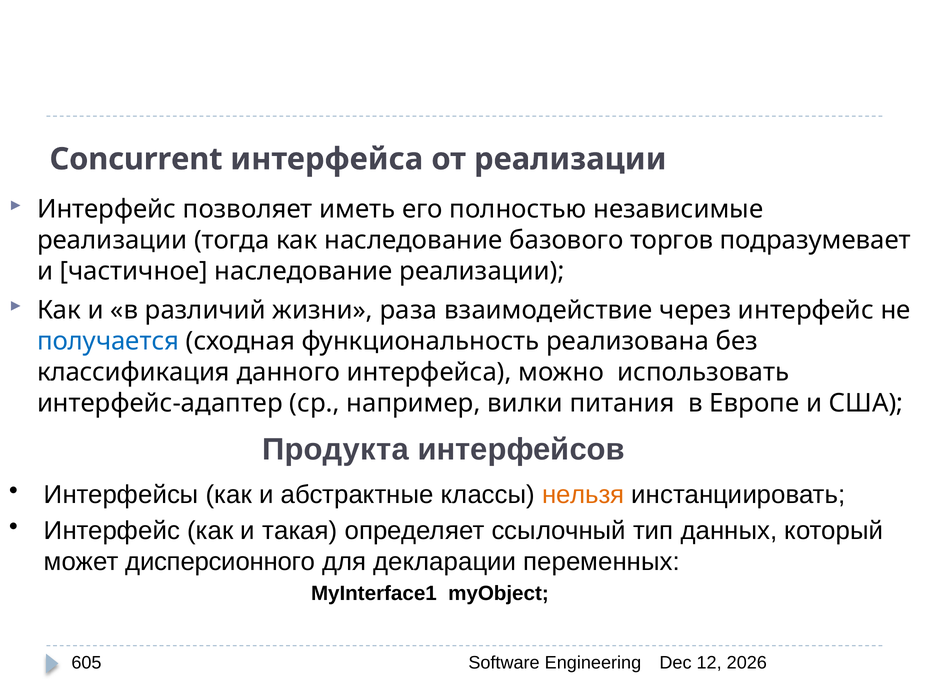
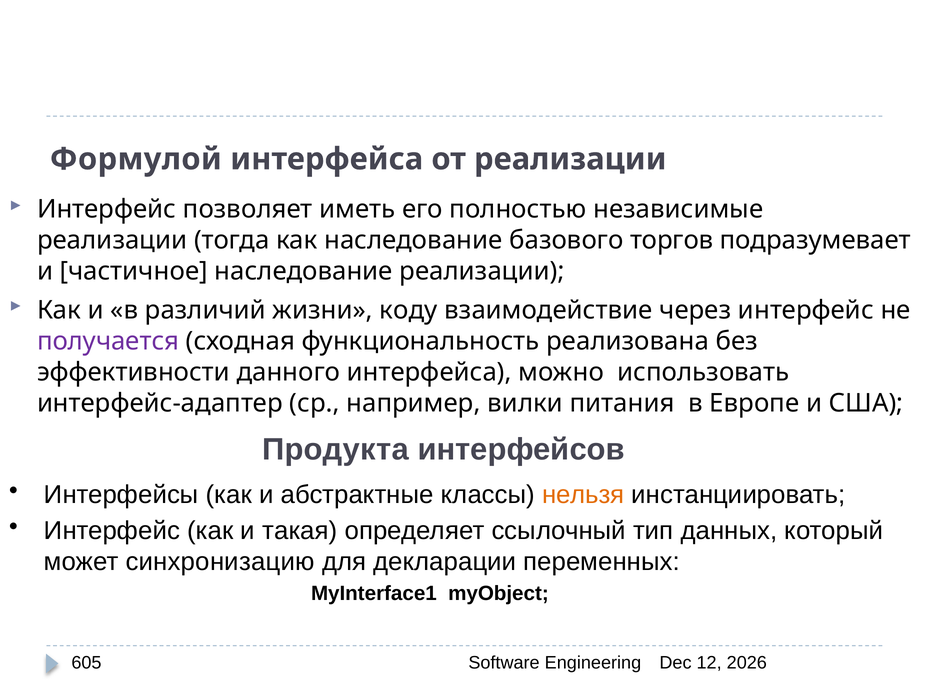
Concurrent: Concurrent -> Формулой
раза: раза -> коду
получается colour: blue -> purple
классификация: классификация -> эффективности
дисперсионного: дисперсионного -> синхронизацию
